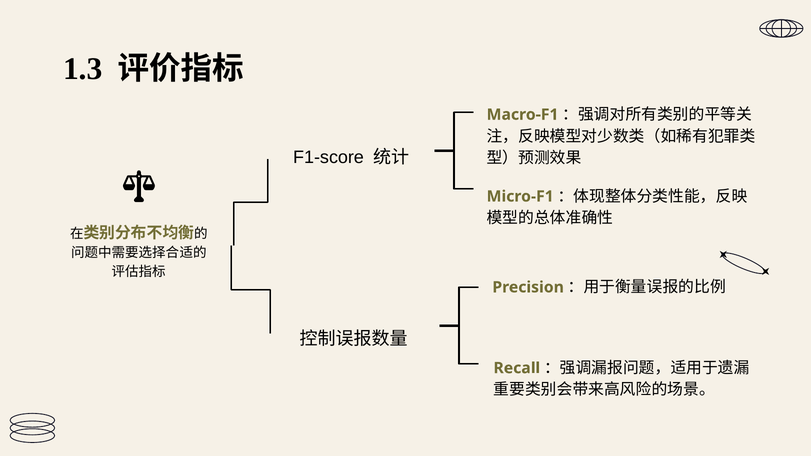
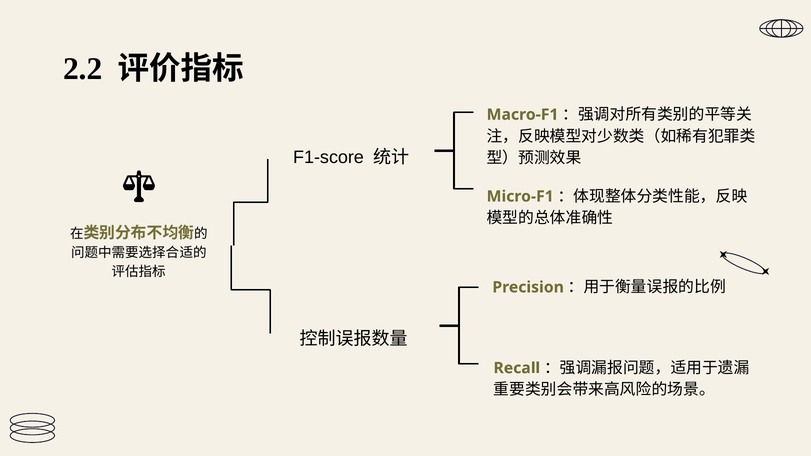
1.3: 1.3 -> 2.2
